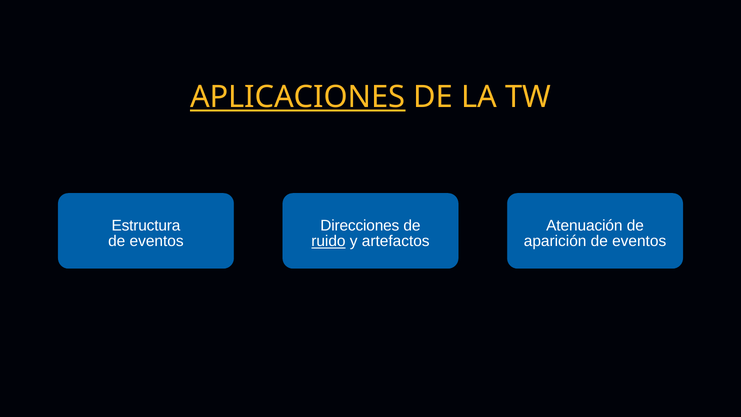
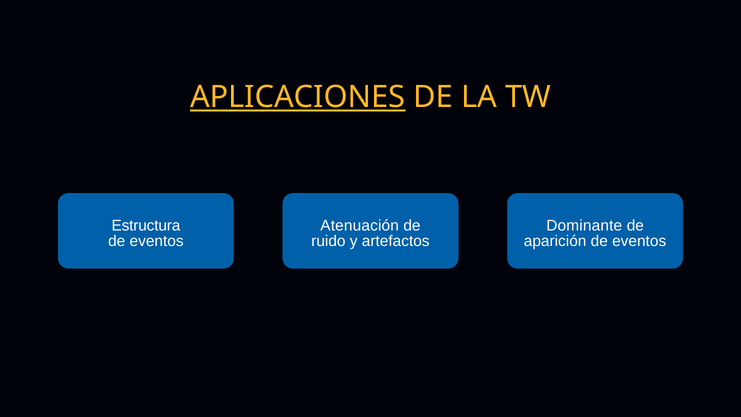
Direcciones: Direcciones -> Atenuación
Atenuación: Atenuación -> Dominante
ruido underline: present -> none
